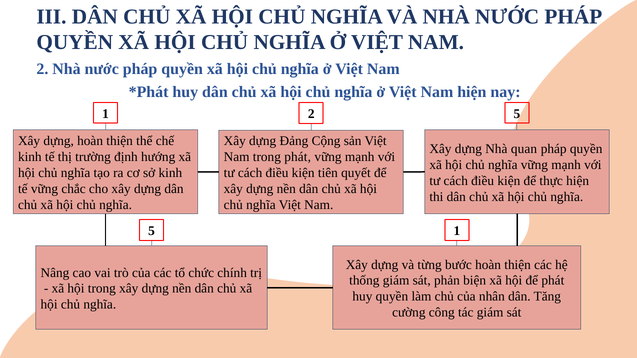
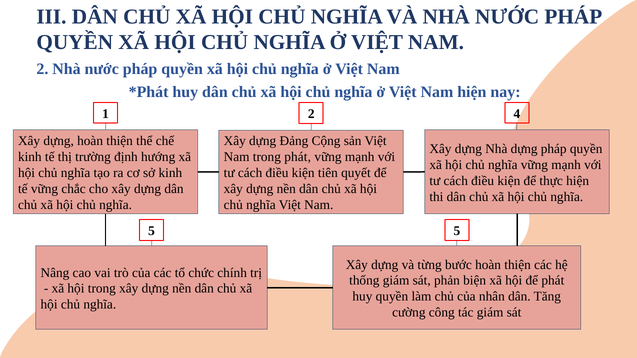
2 5: 5 -> 4
Nhà quan: quan -> dựng
5 1: 1 -> 5
